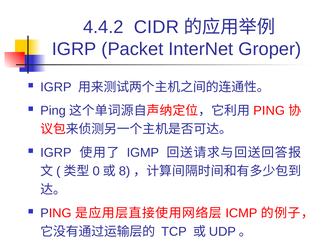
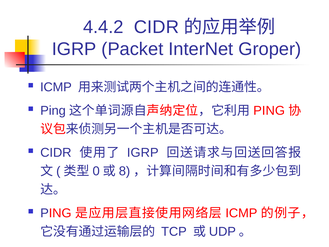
IGRP at (56, 87): IGRP -> ICMP
IGRP at (56, 153): IGRP -> CIDR
IGMP at (143, 153): IGMP -> IGRP
